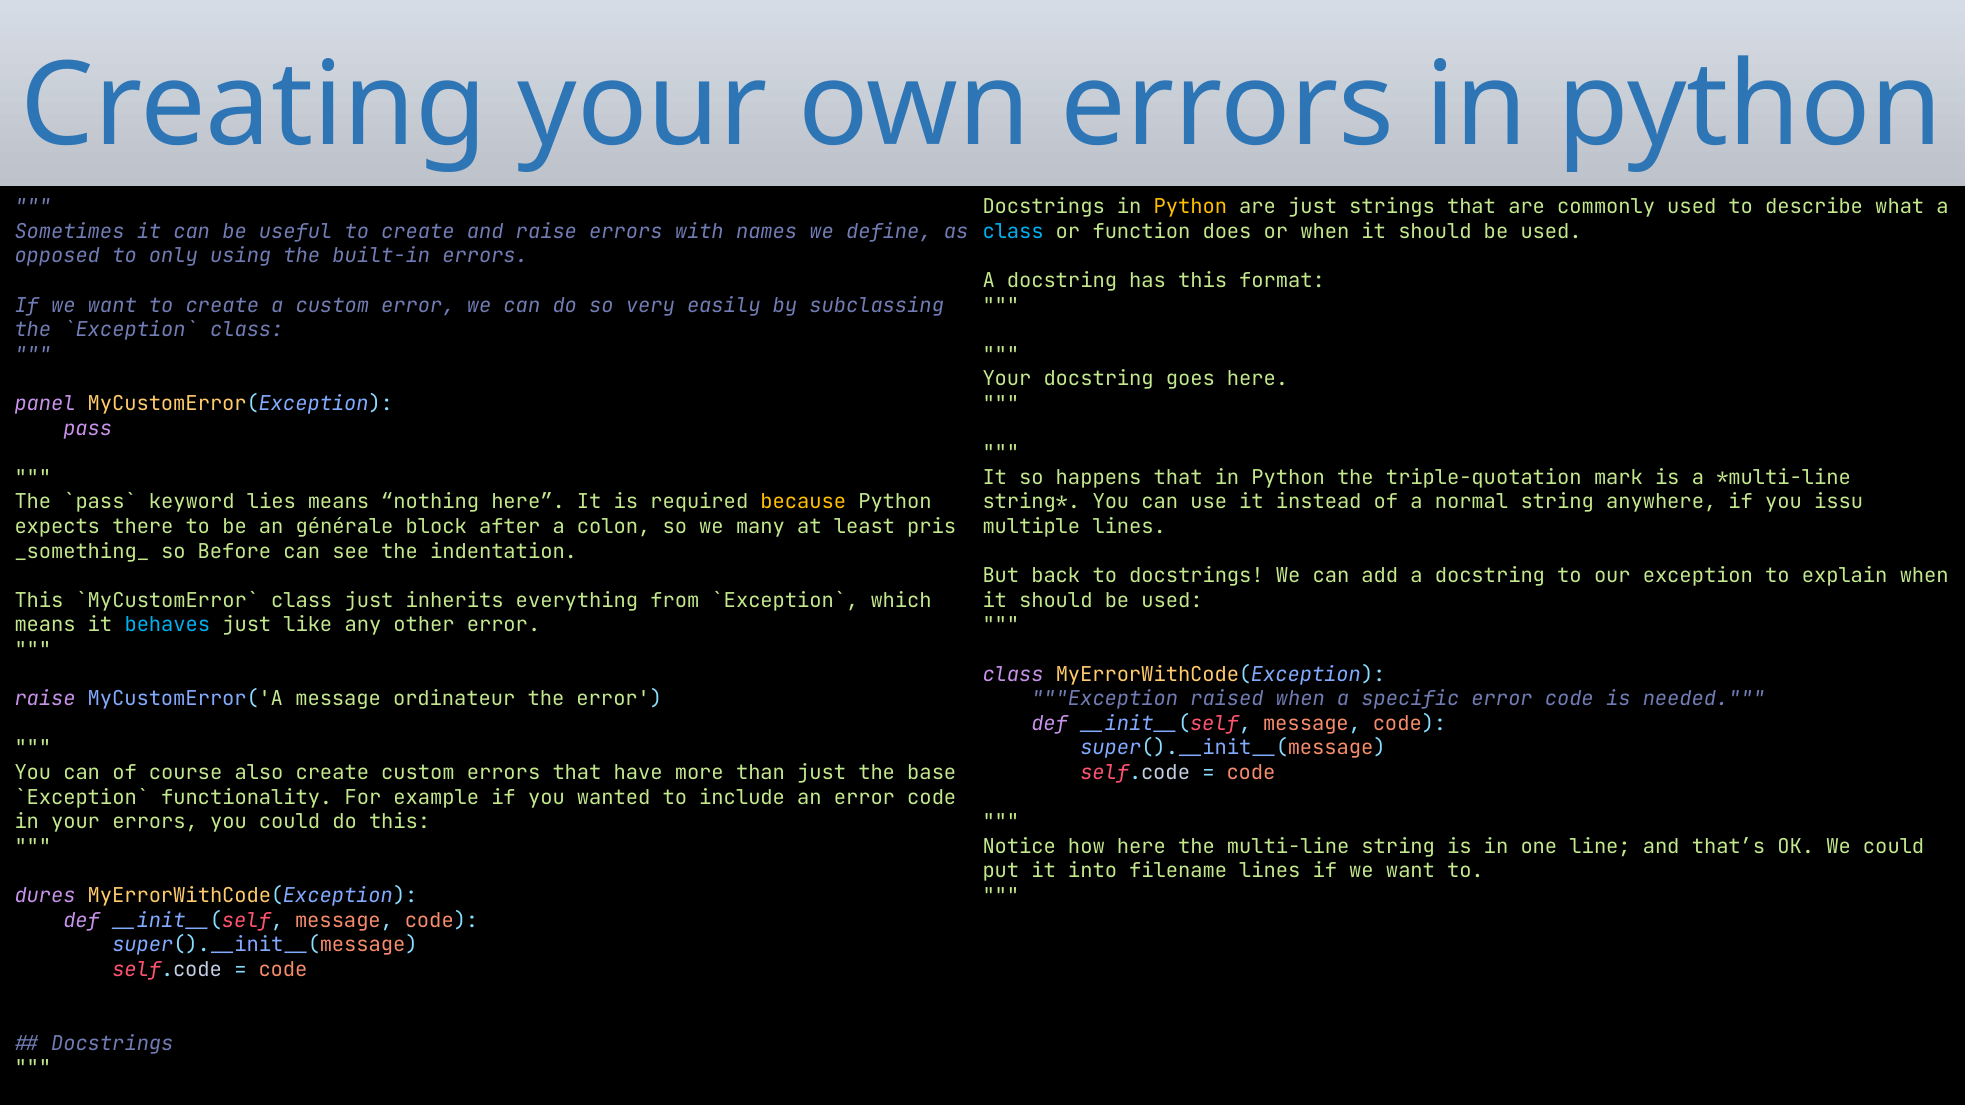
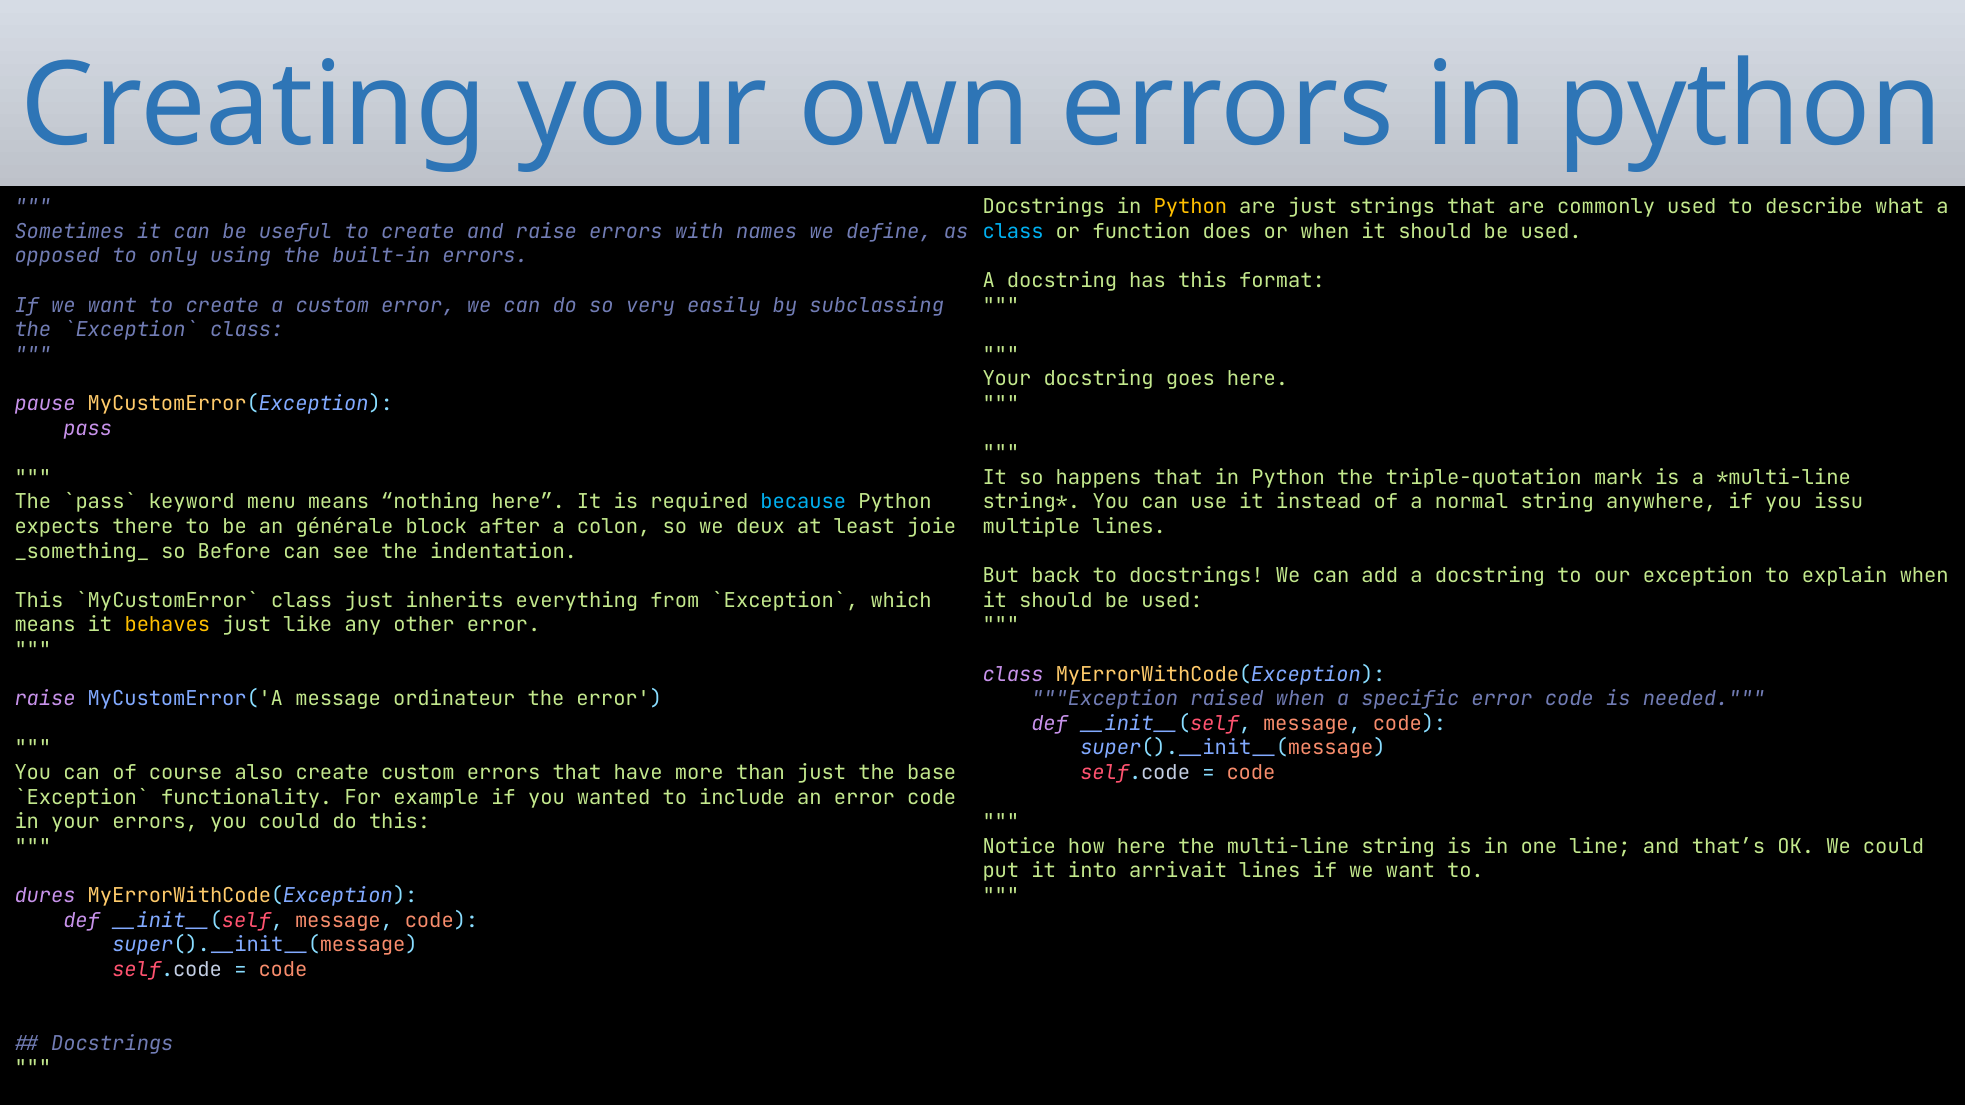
panel: panel -> pause
lies: lies -> menu
because colour: yellow -> light blue
many: many -> deux
pris: pris -> joie
behaves colour: light blue -> yellow
filename: filename -> arrivait
